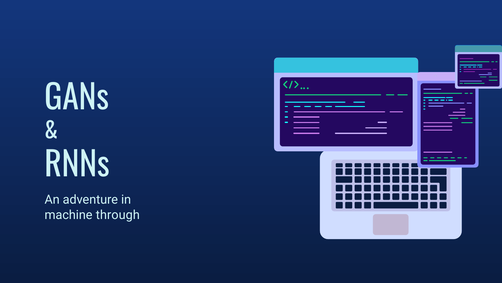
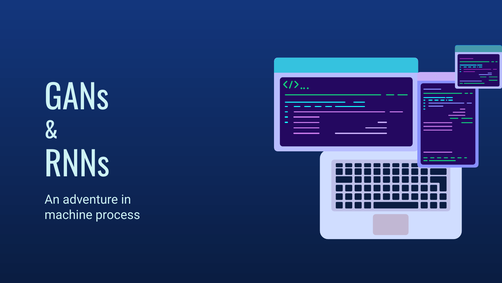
through: through -> process
